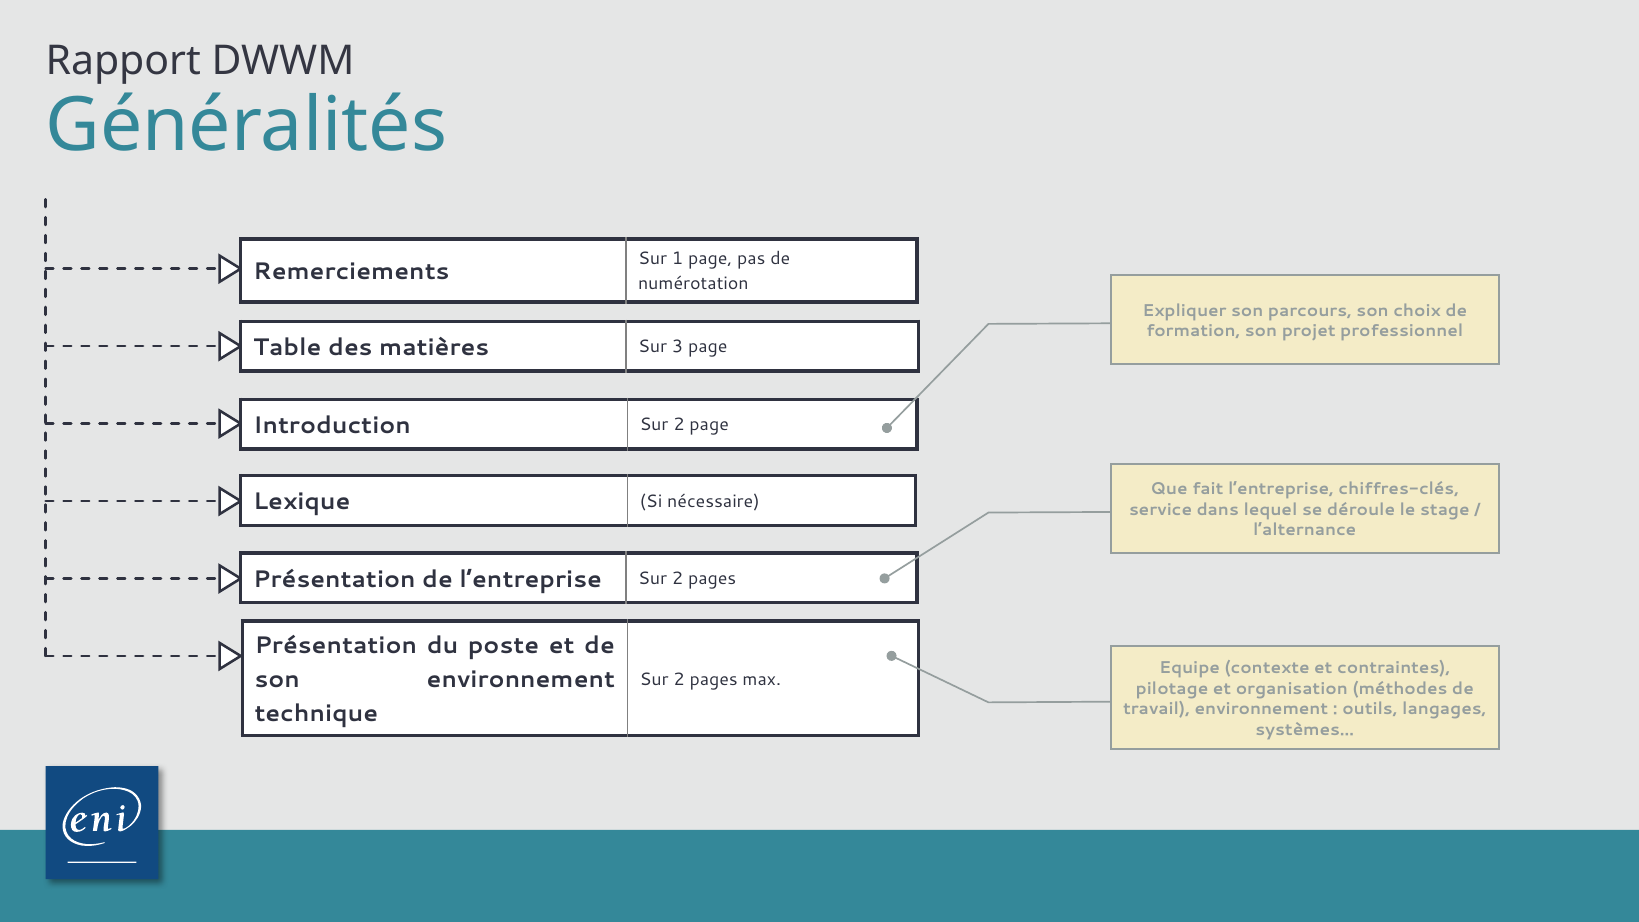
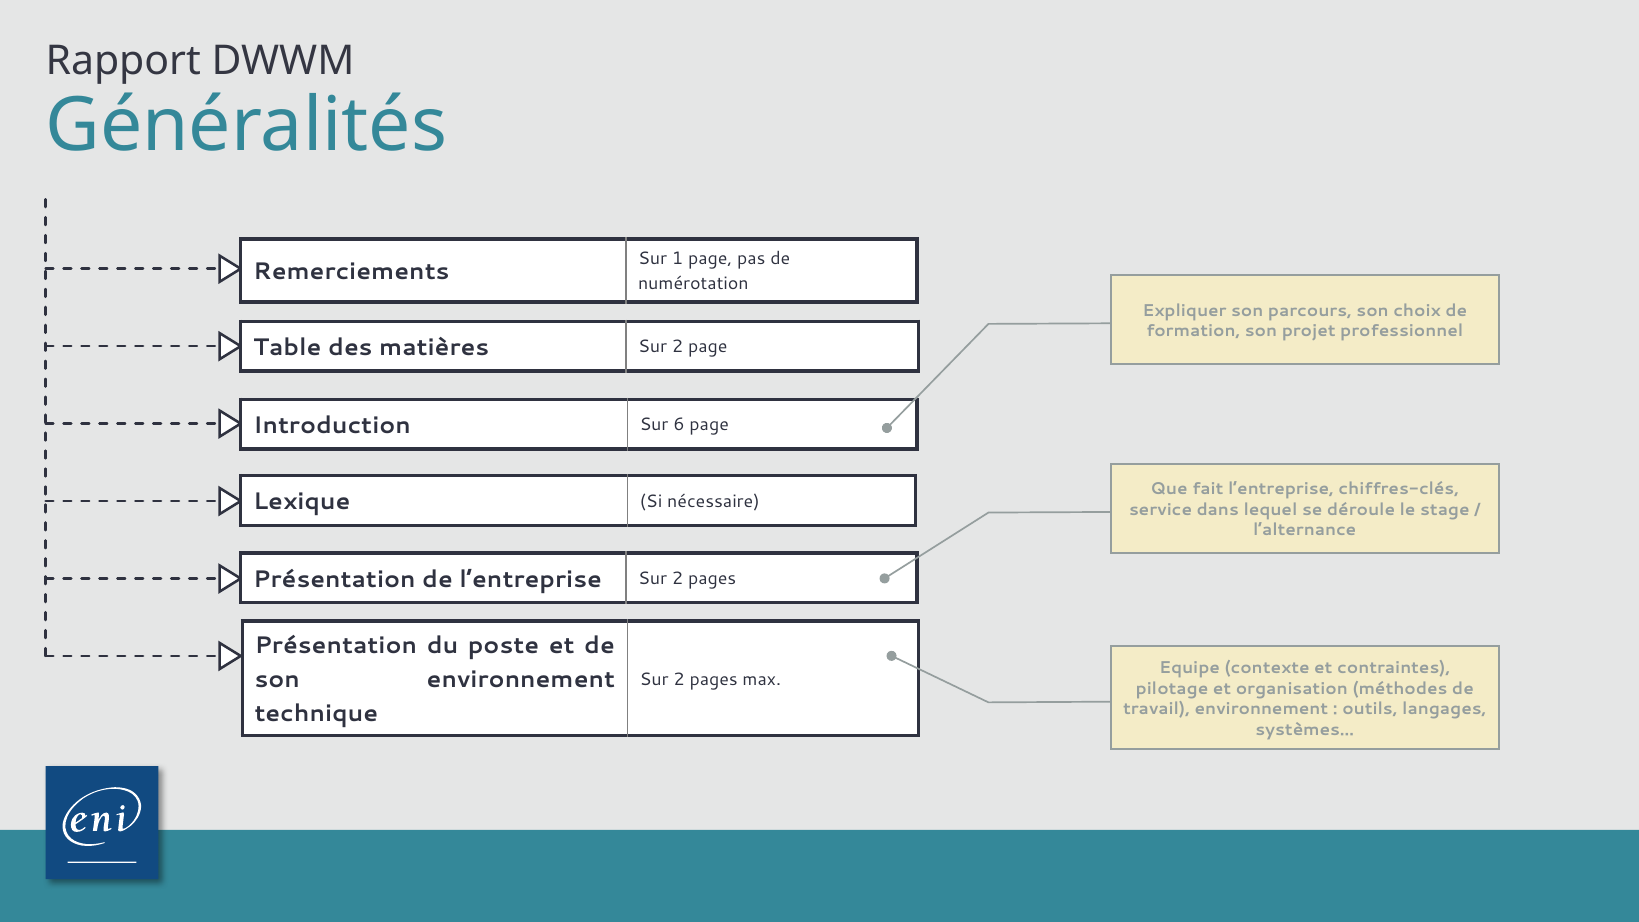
matières Sur 3: 3 -> 2
Introduction Sur 2: 2 -> 6
